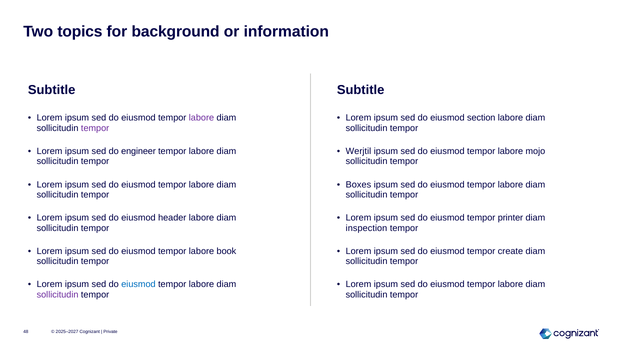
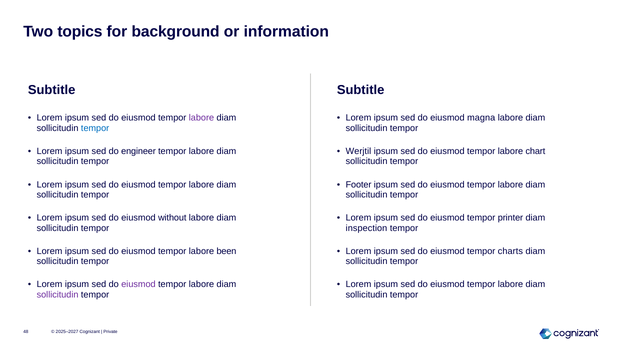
section: section -> magna
tempor at (95, 128) colour: purple -> blue
mojo: mojo -> chart
Boxes: Boxes -> Footer
header: header -> without
book: book -> been
create: create -> charts
eiusmod at (138, 285) colour: blue -> purple
